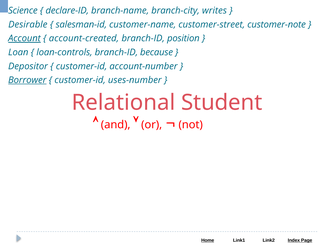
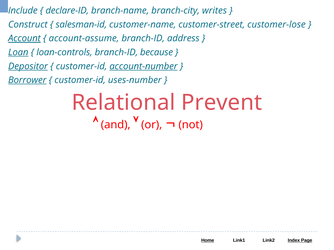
Science: Science -> Include
Desirable: Desirable -> Construct
customer-note: customer-note -> customer-lose
account-created: account-created -> account-assume
position: position -> address
Loan underline: none -> present
Depositor underline: none -> present
account-number underline: none -> present
Student: Student -> Prevent
